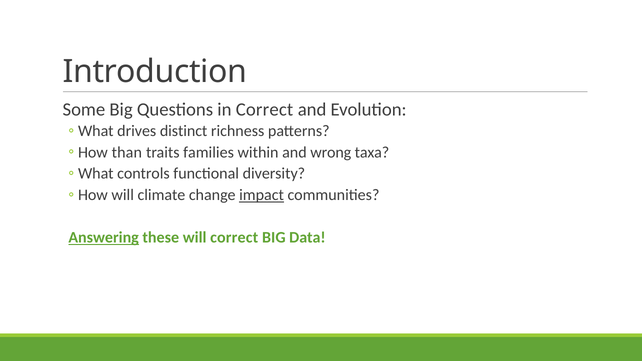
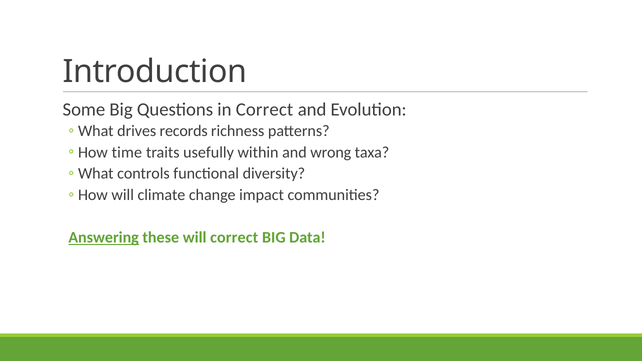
distinct: distinct -> records
than: than -> time
families: families -> usefully
impact underline: present -> none
